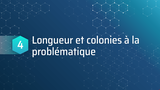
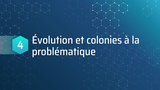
Longueur: Longueur -> Évolution
